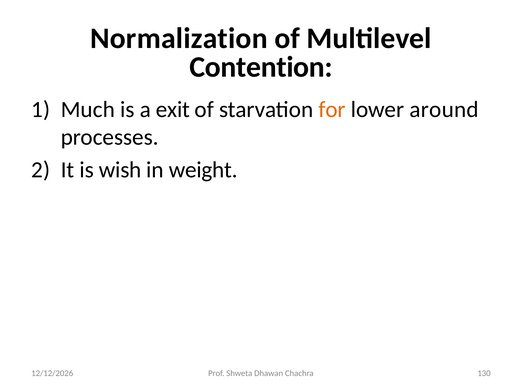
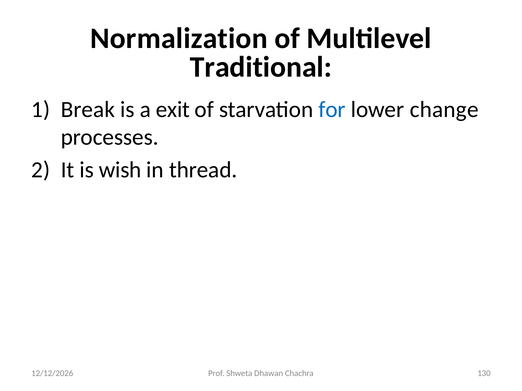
Contention: Contention -> Traditional
Much: Much -> Break
for colour: orange -> blue
around: around -> change
weight: weight -> thread
